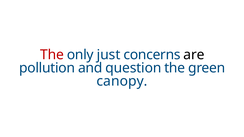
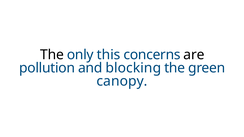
The at (52, 55) colour: red -> black
just: just -> this
question: question -> blocking
